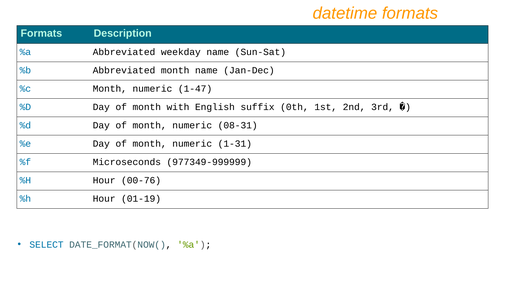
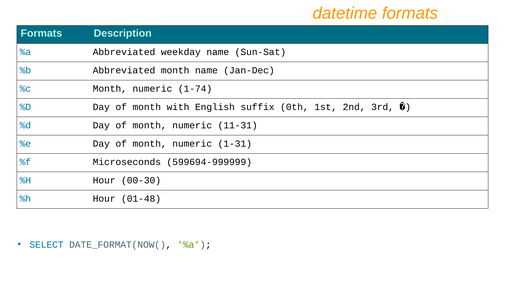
1-47: 1-47 -> 1-74
08-31: 08-31 -> 11-31
977349-999999: 977349-999999 -> 599694-999999
00-76: 00-76 -> 00-30
01-19: 01-19 -> 01-48
